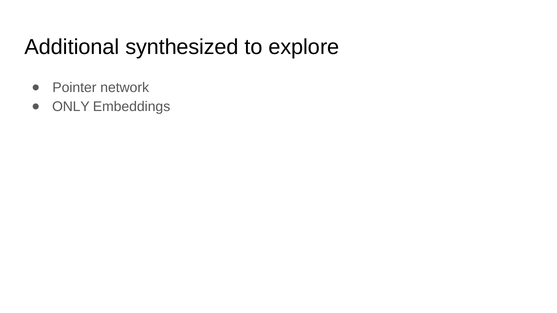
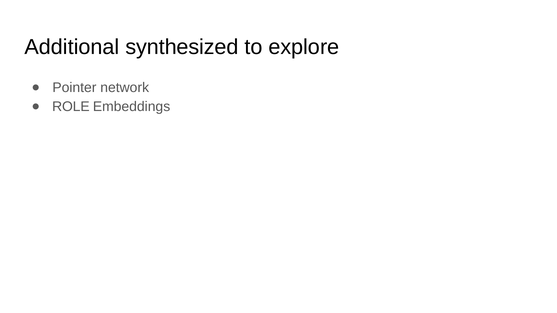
ONLY: ONLY -> ROLE
